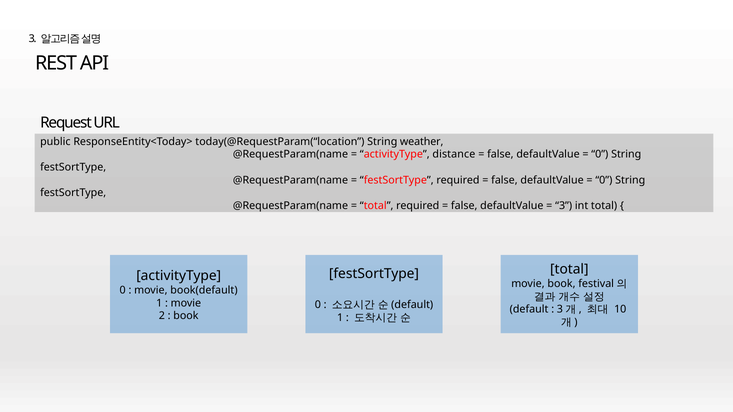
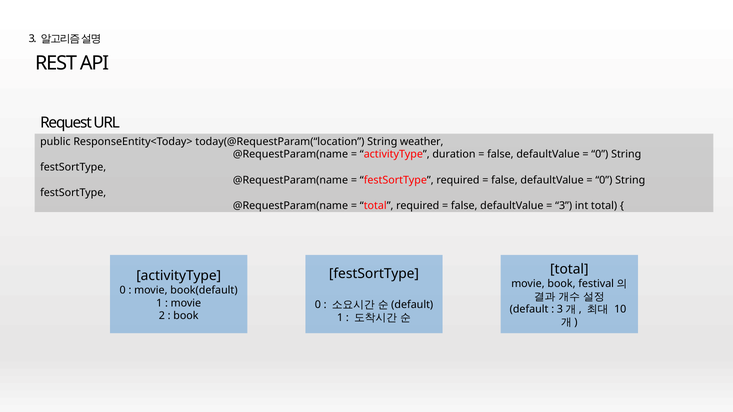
distance: distance -> duration
